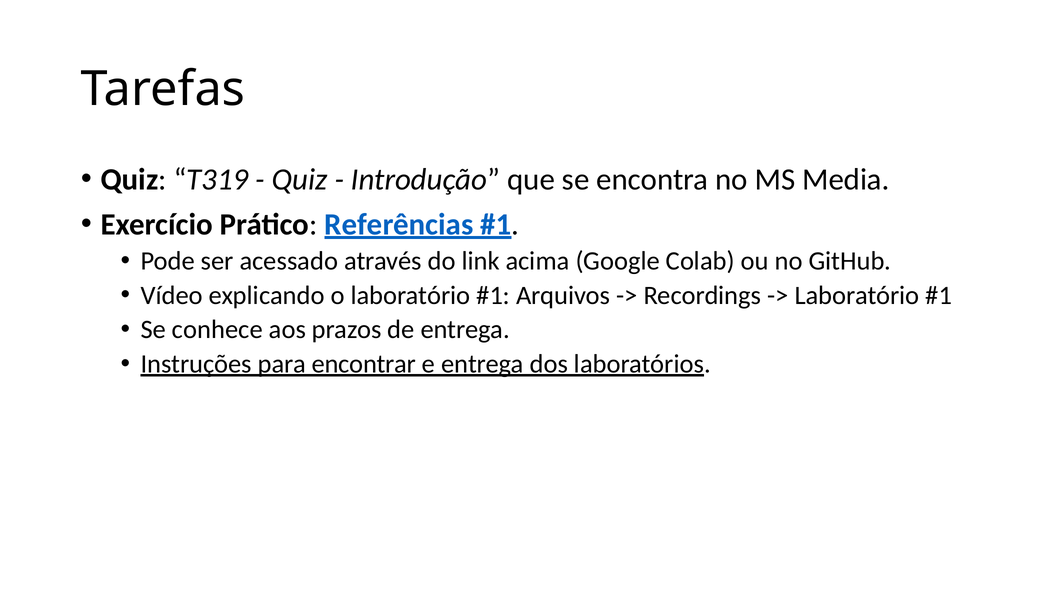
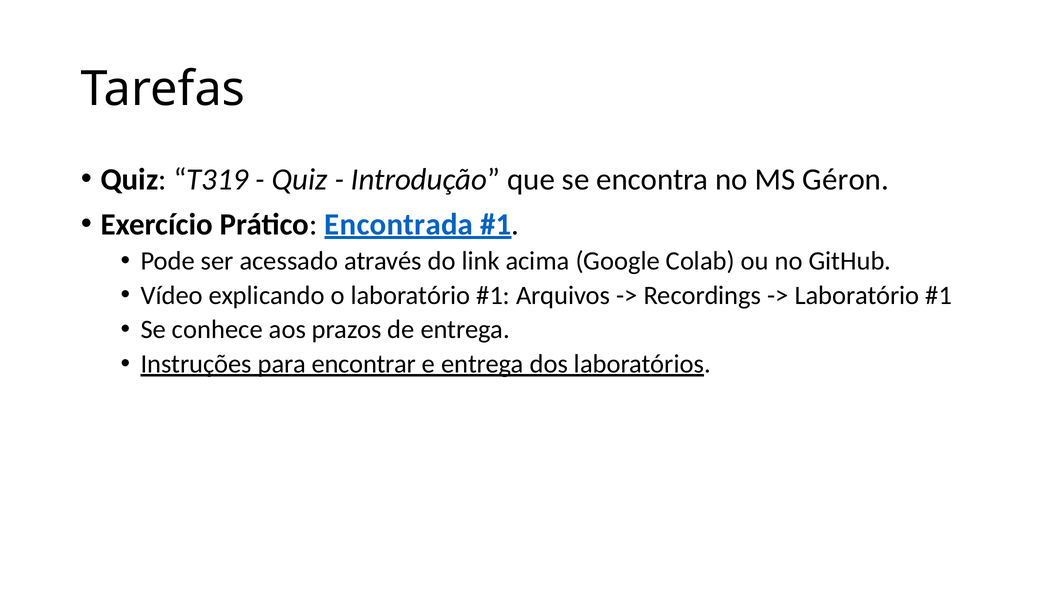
Media: Media -> Géron
Referências: Referências -> Encontrada
